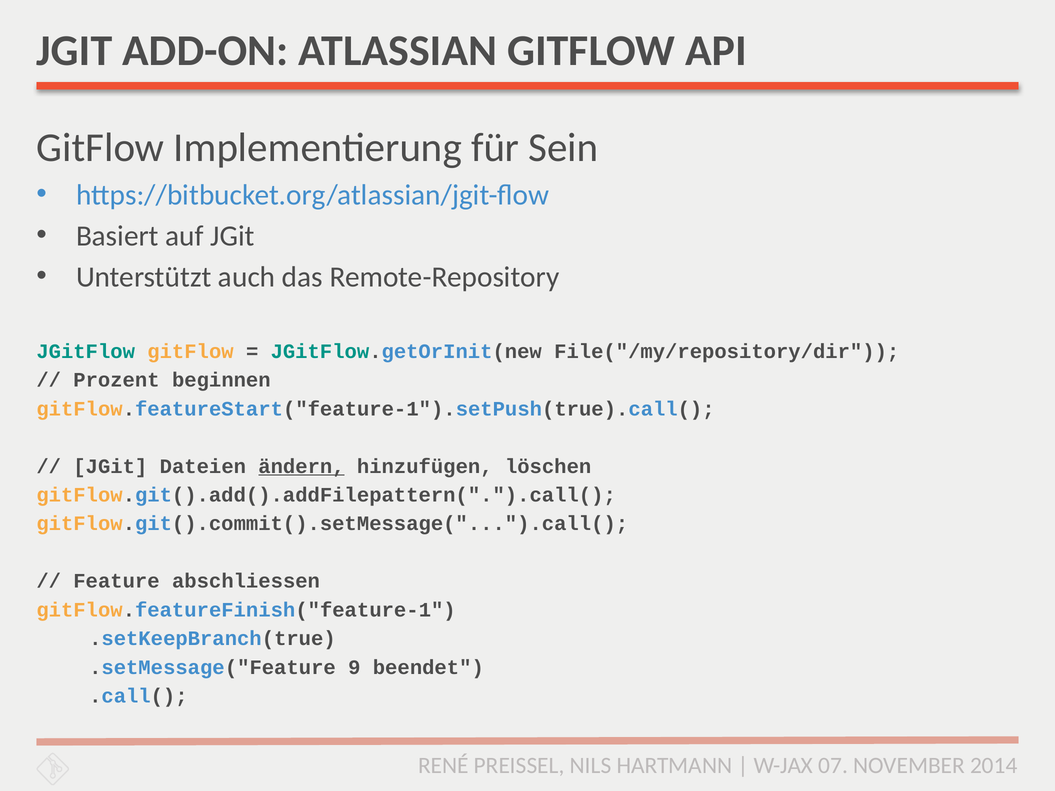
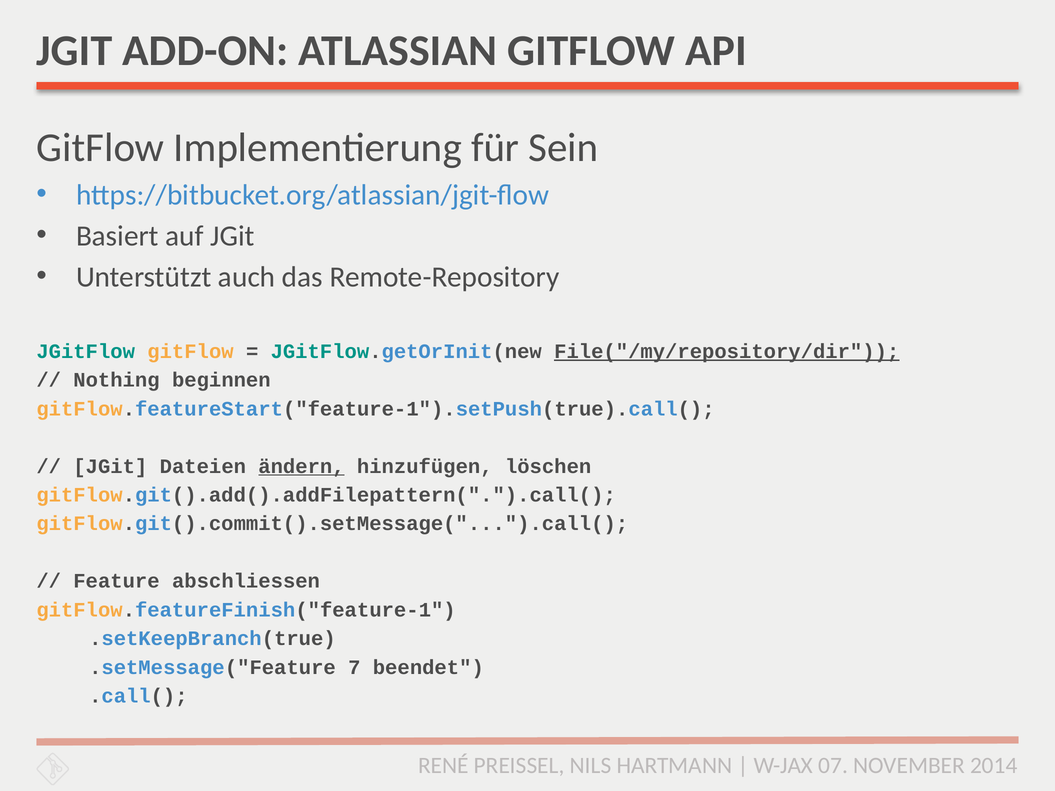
File("/my/repository/dir underline: none -> present
Prozent: Prozent -> Nothing
9: 9 -> 7
